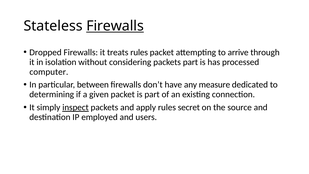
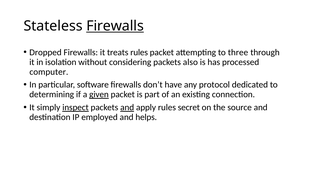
arrive: arrive -> three
packets part: part -> also
between: between -> software
measure: measure -> protocol
given underline: none -> present
and at (127, 107) underline: none -> present
users: users -> helps
